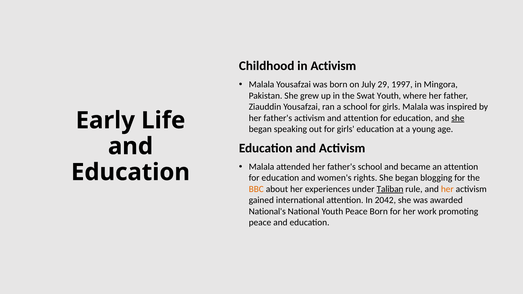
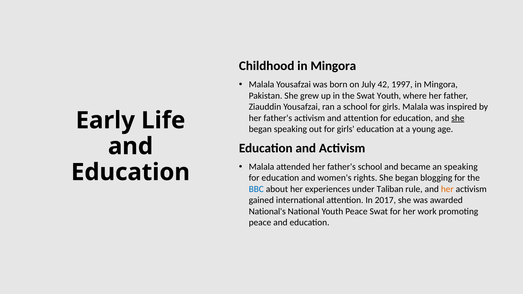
Childhood in Activism: Activism -> Mingora
29: 29 -> 42
an attention: attention -> speaking
BBC colour: orange -> blue
Taliban underline: present -> none
2042: 2042 -> 2017
Peace Born: Born -> Swat
